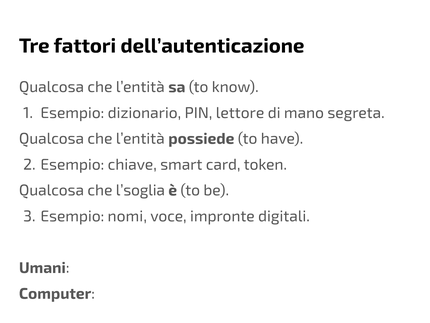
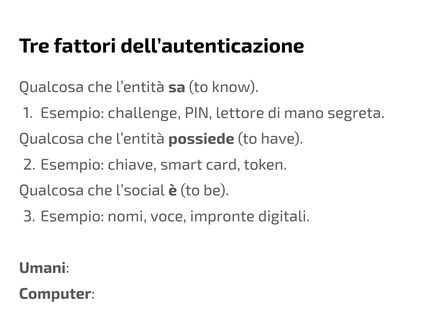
dizionario: dizionario -> challenge
l’soglia: l’soglia -> l’social
